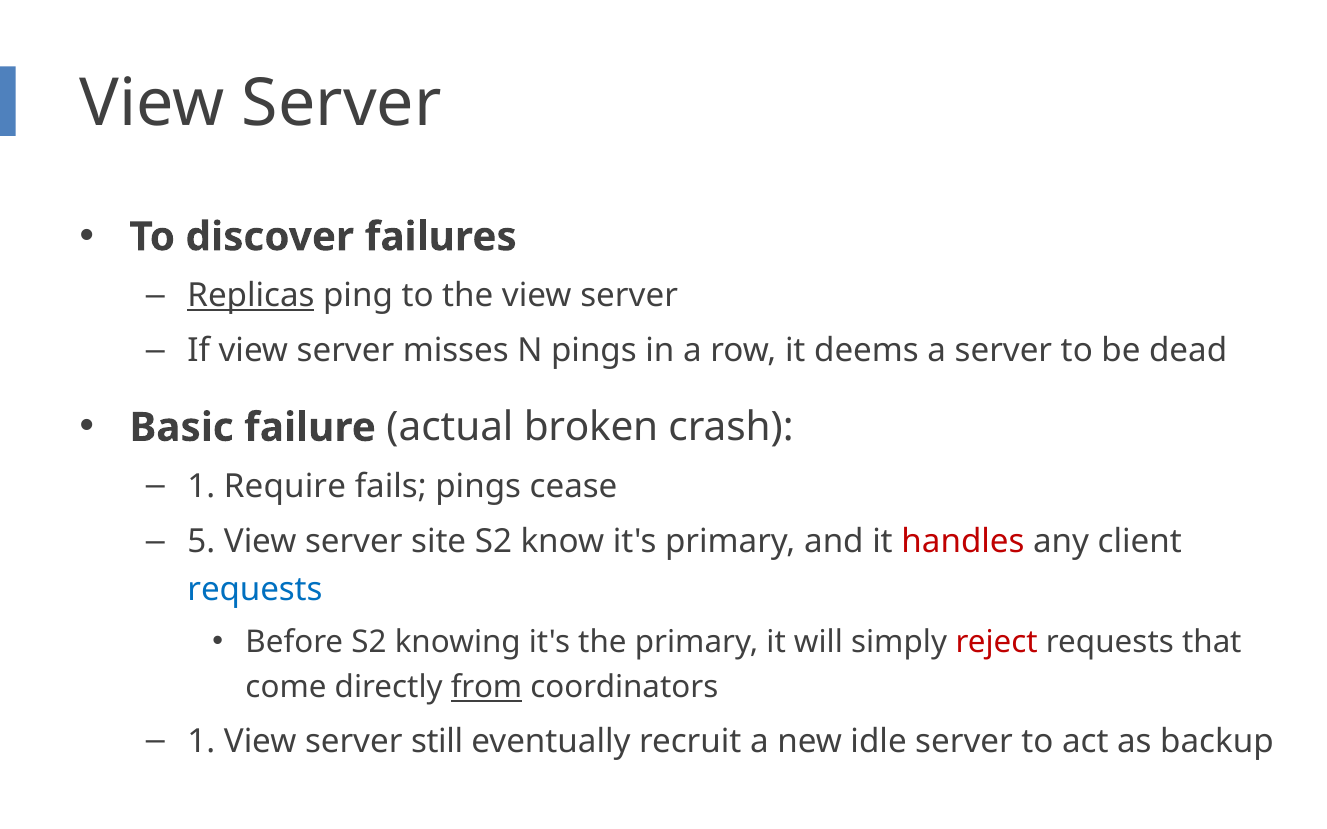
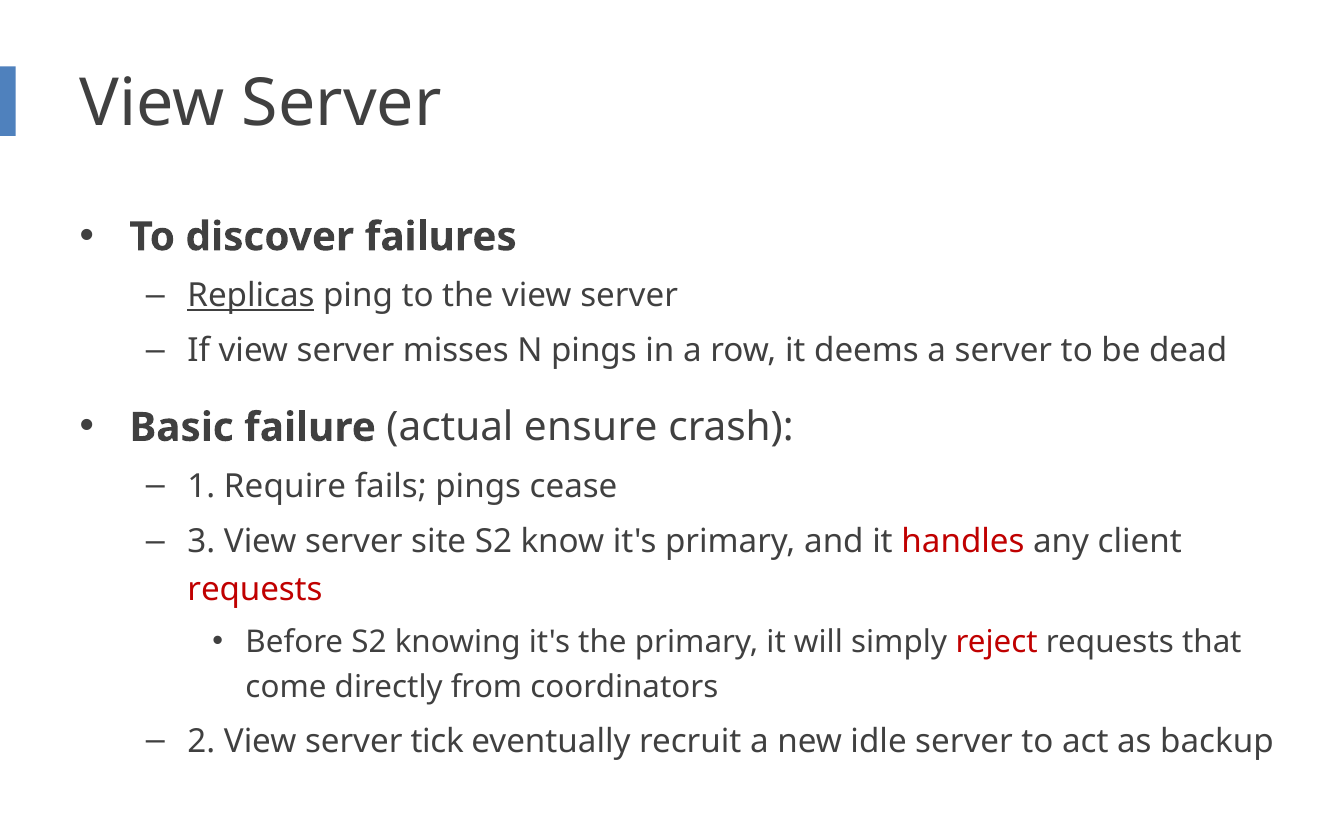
broken: broken -> ensure
5: 5 -> 3
requests at (255, 590) colour: blue -> red
from underline: present -> none
1 at (201, 742): 1 -> 2
still: still -> tick
